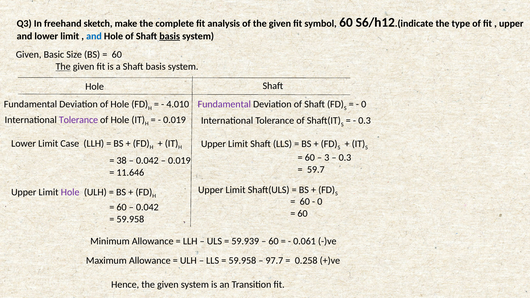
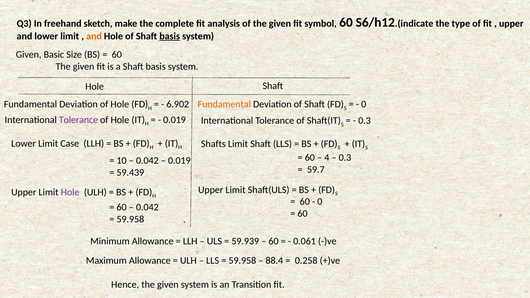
and at (94, 36) colour: blue -> orange
The at (63, 67) underline: present -> none
4.010: 4.010 -> 6.902
Fundamental at (224, 104) colour: purple -> orange
Upper at (213, 144): Upper -> Shafts
3: 3 -> 4
38: 38 -> 10
11.646: 11.646 -> 59.439
97.7: 97.7 -> 88.4
